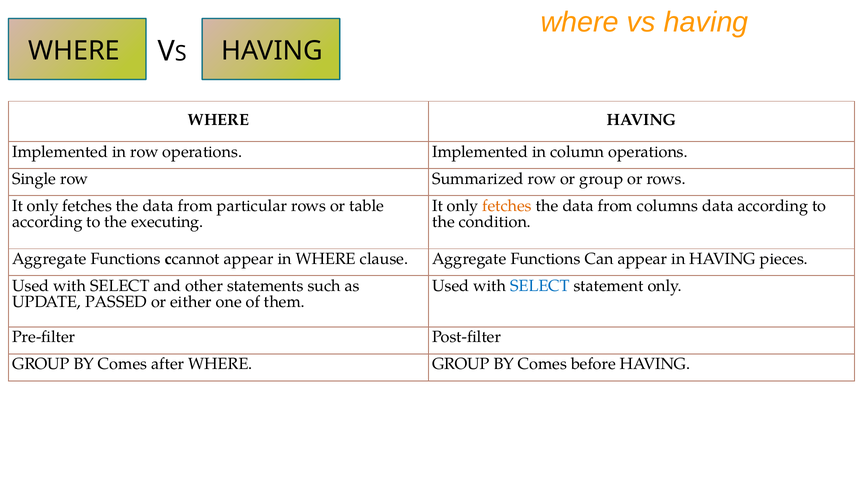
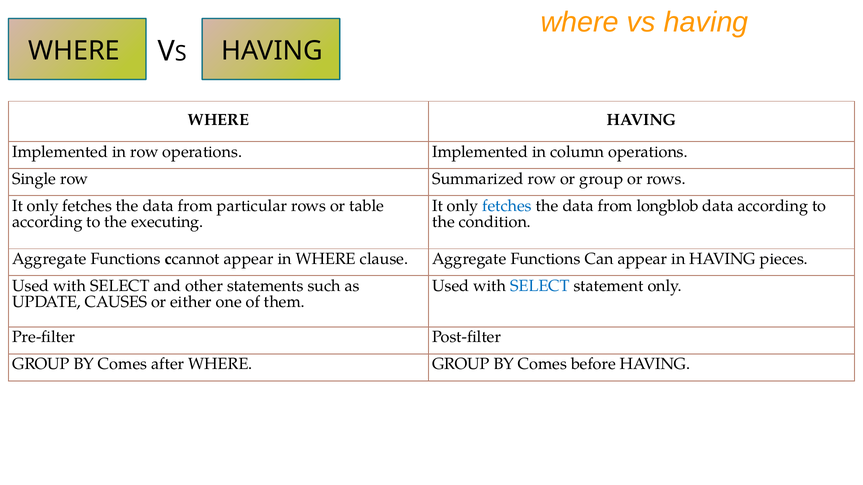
fetches at (507, 206) colour: orange -> blue
columns: columns -> longblob
PASSED: PASSED -> CAUSES
